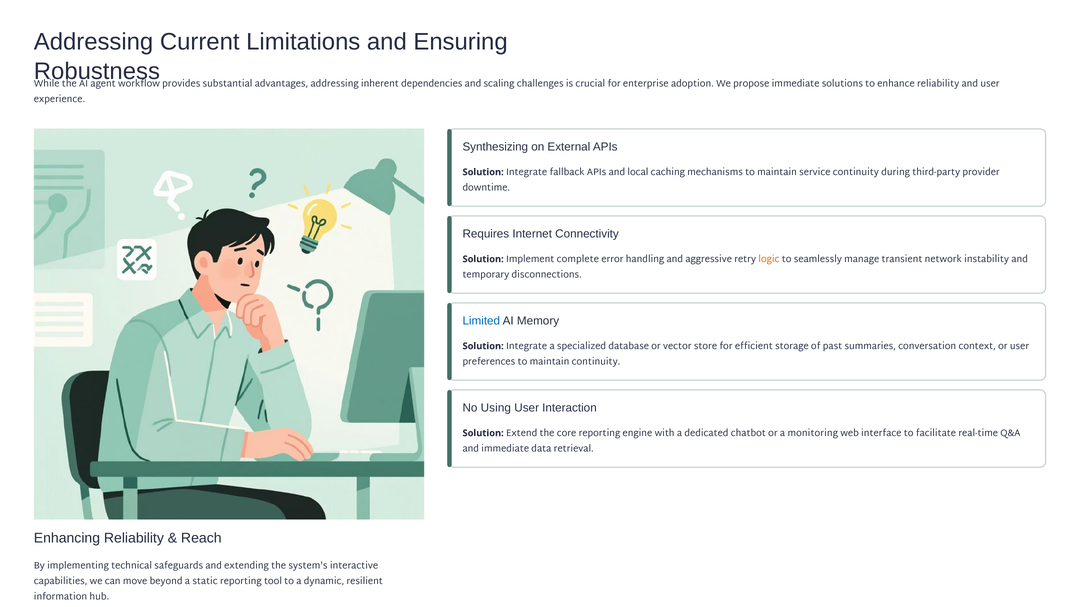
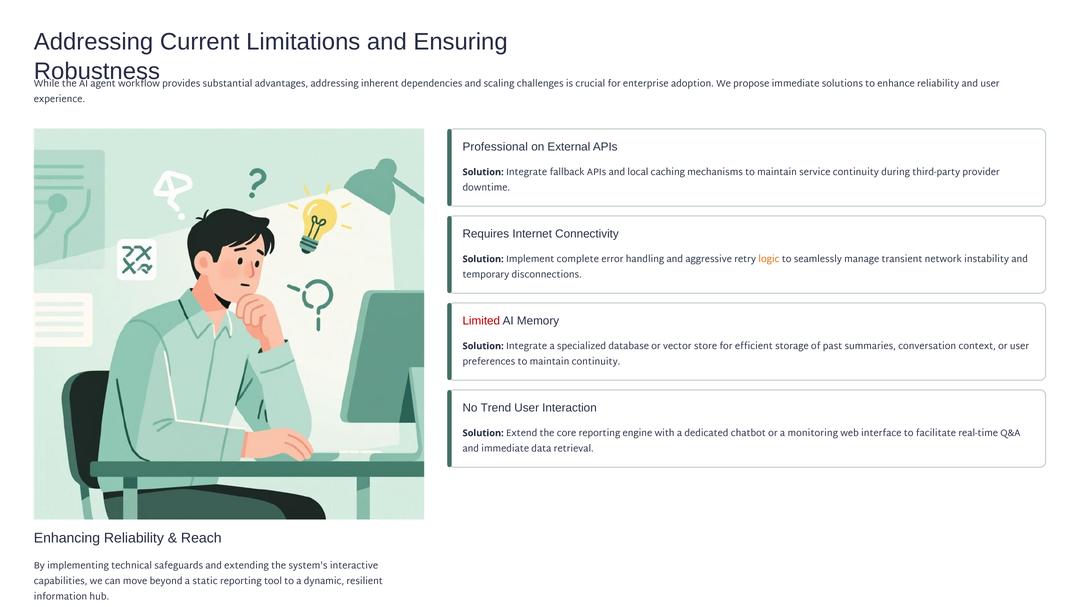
Synthesizing: Synthesizing -> Professional
Limited colour: blue -> red
Using: Using -> Trend
